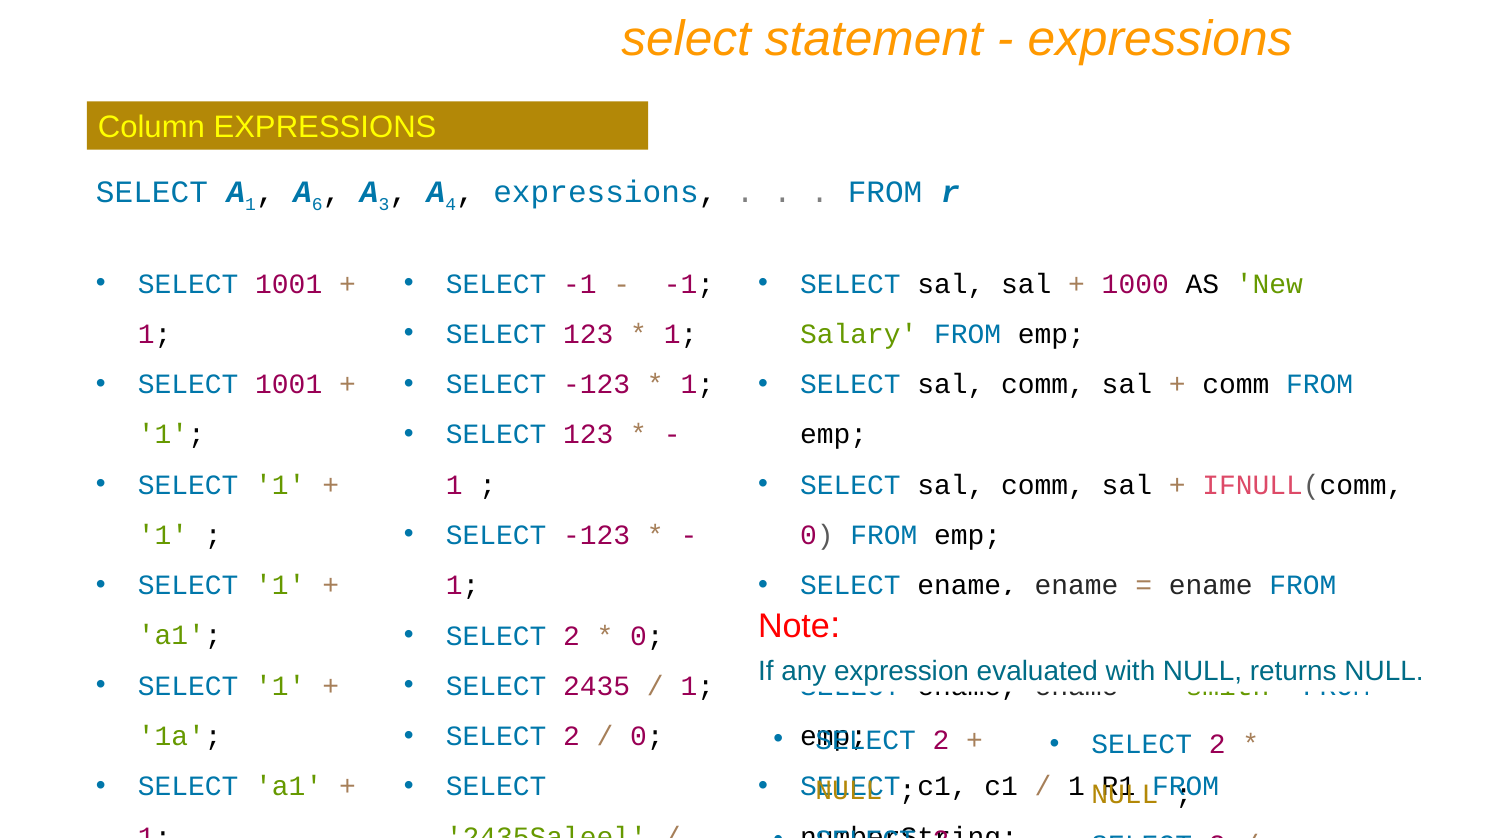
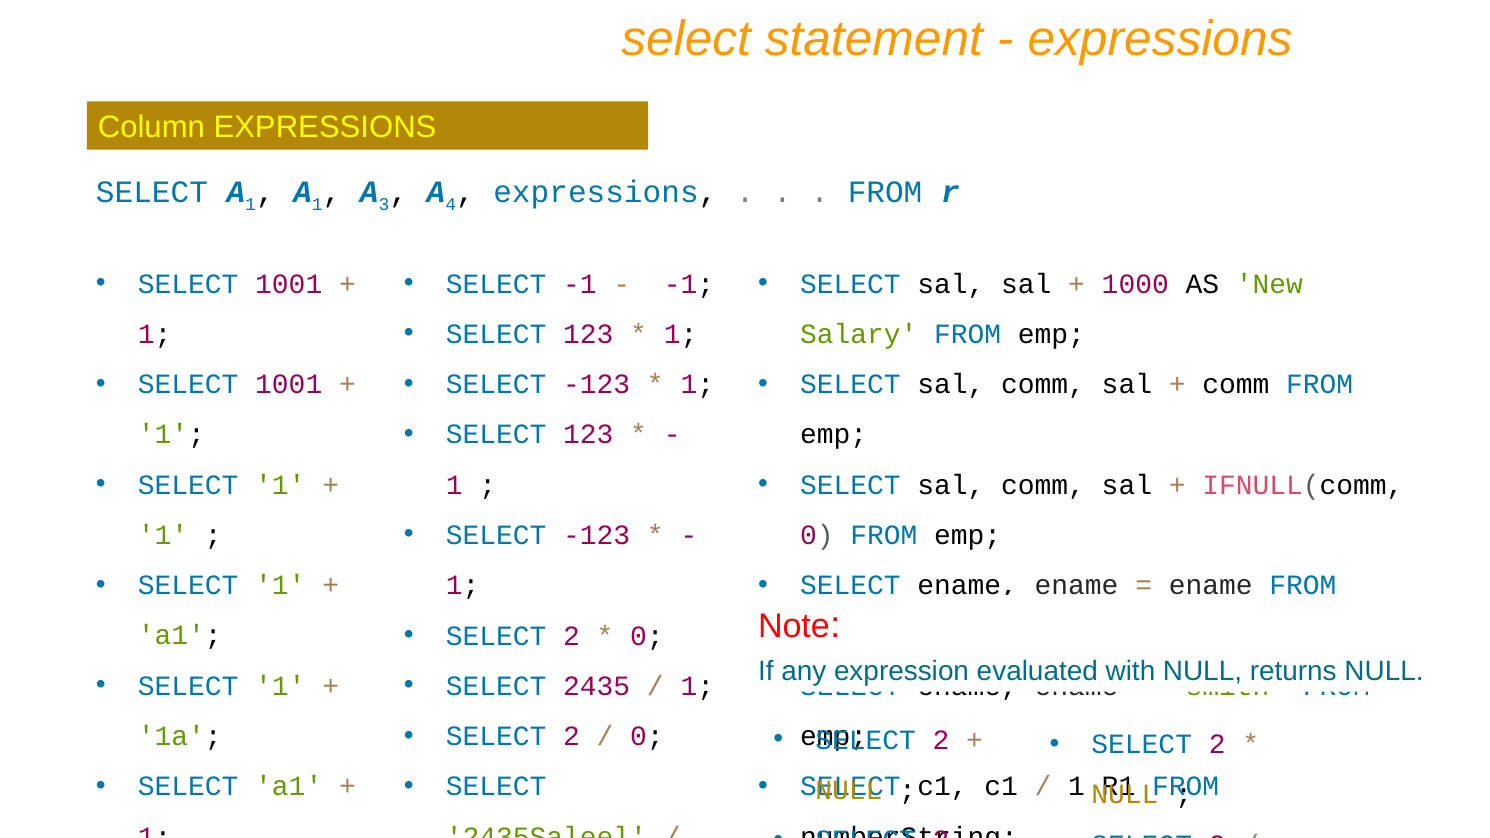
6 at (317, 204): 6 -> 1
